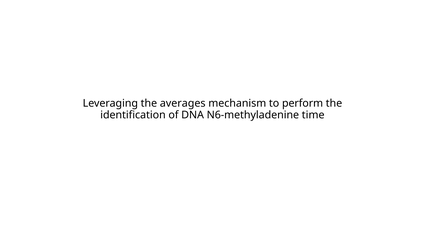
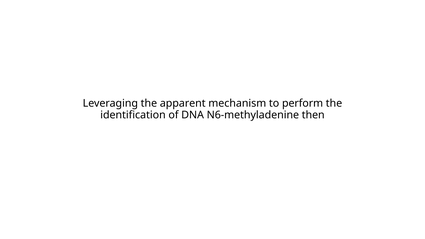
averages: averages -> apparent
time: time -> then
